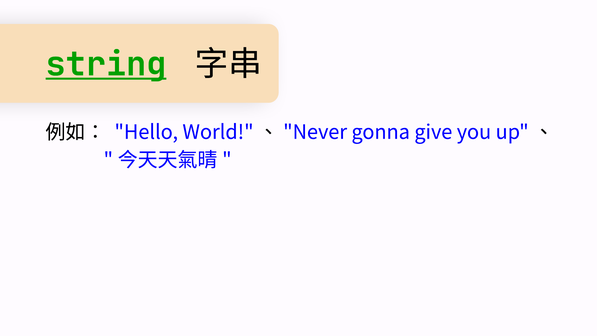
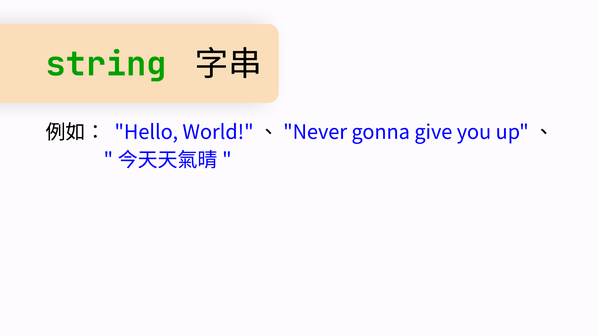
string underline: present -> none
